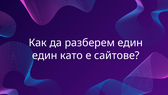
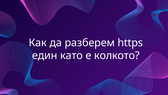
разберем един: един -> https
сайтове: сайтове -> колкото
